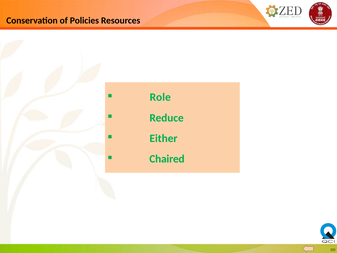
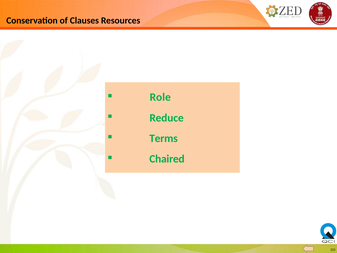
Policies: Policies -> Clauses
Either: Either -> Terms
